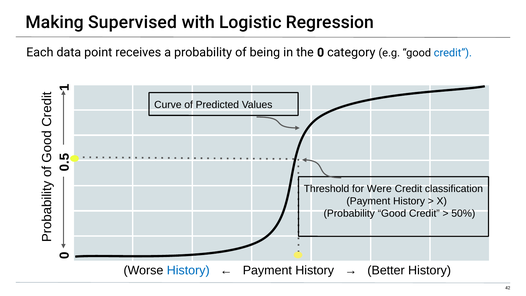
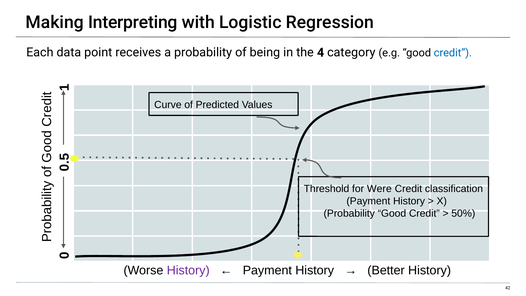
Supervised: Supervised -> Interpreting
the 0: 0 -> 4
History at (188, 270) colour: blue -> purple
